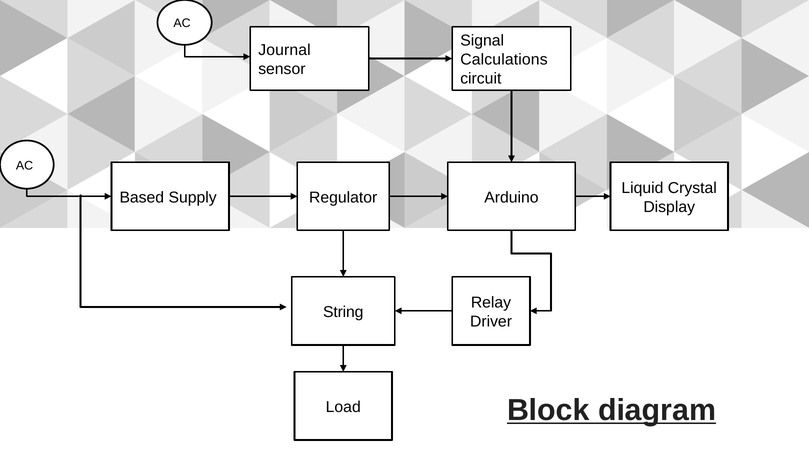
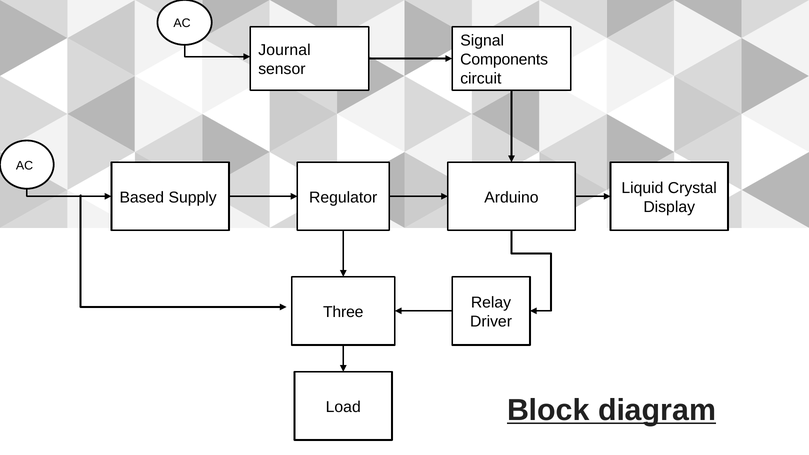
Calculations: Calculations -> Components
String: String -> Three
